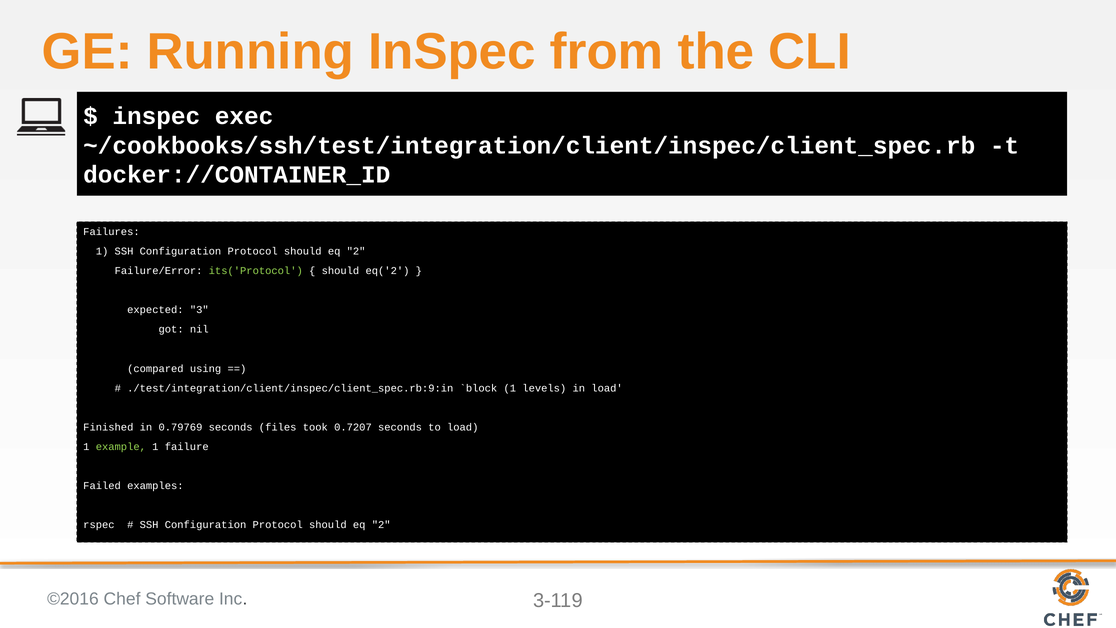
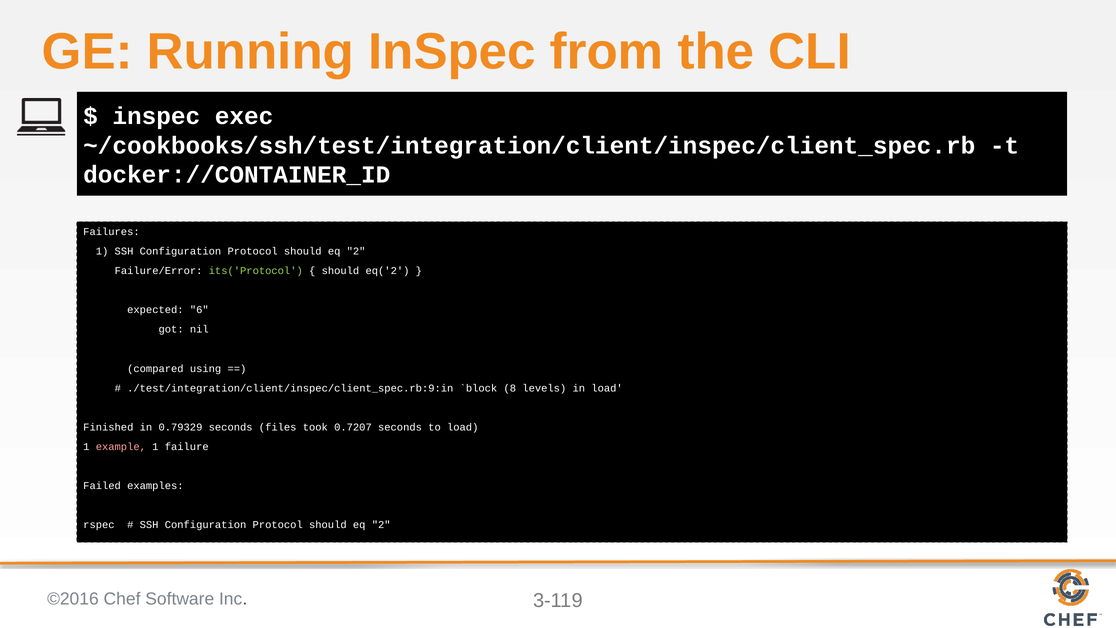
3: 3 -> 6
1 at (510, 388): 1 -> 8
0.79769: 0.79769 -> 0.79329
example colour: light green -> pink
